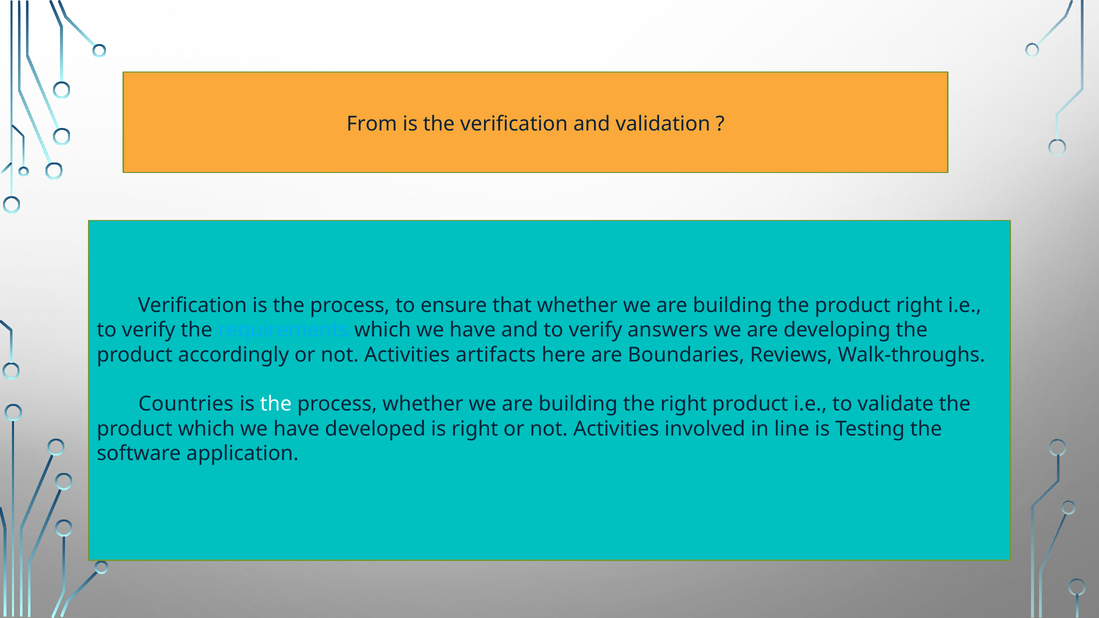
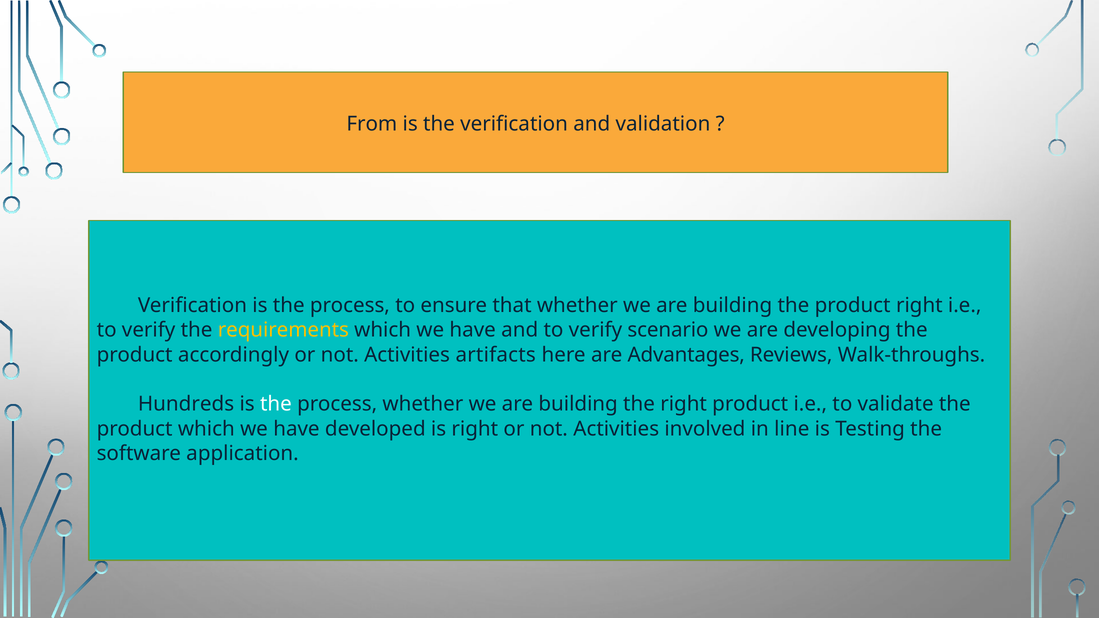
requirements colour: light blue -> yellow
answers: answers -> scenario
Boundaries: Boundaries -> Advantages
Countries: Countries -> Hundreds
